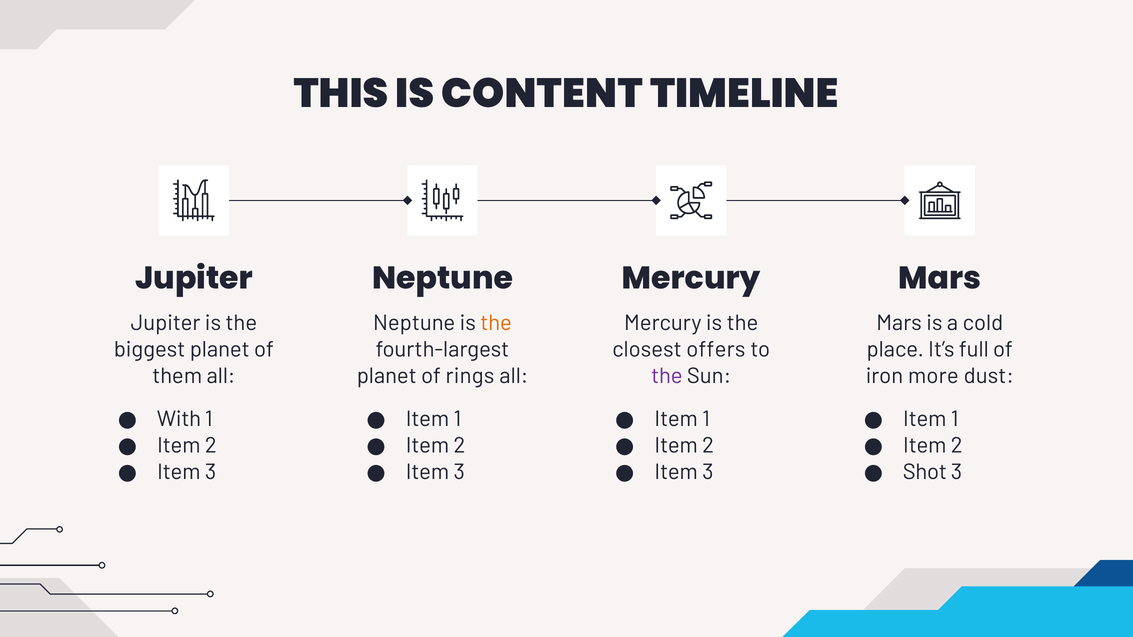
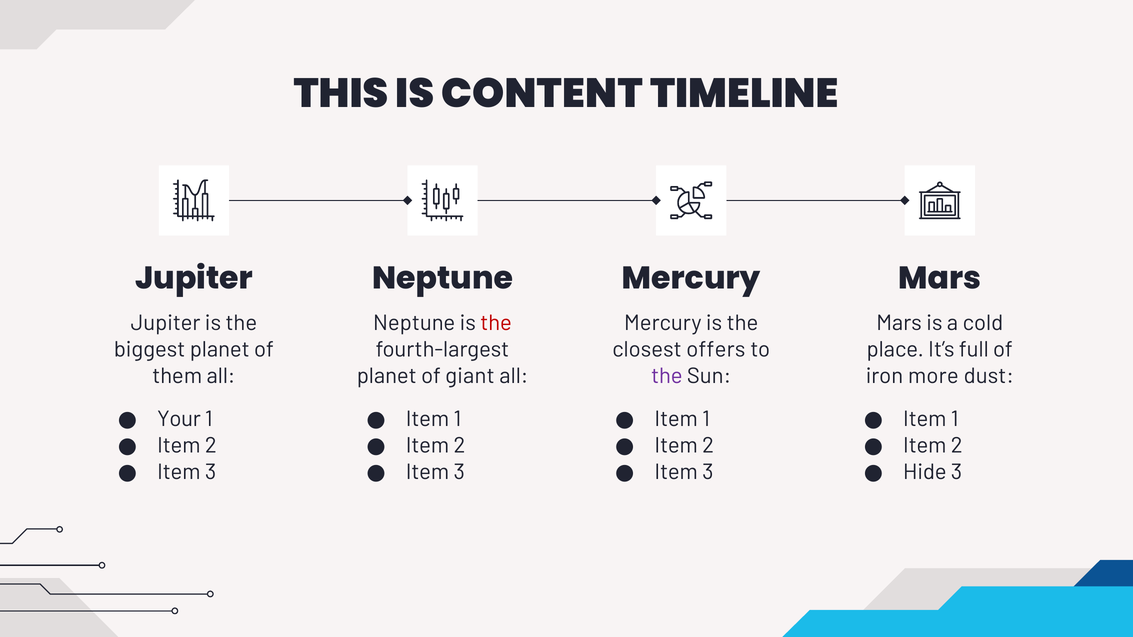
the at (496, 323) colour: orange -> red
rings: rings -> giant
With: With -> Your
Shot: Shot -> Hide
